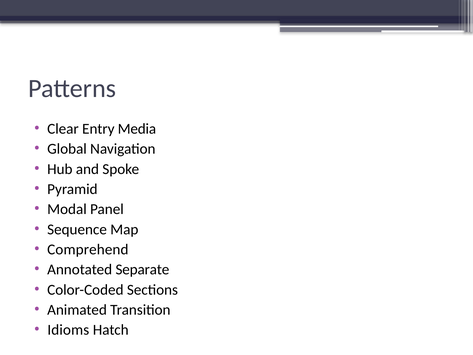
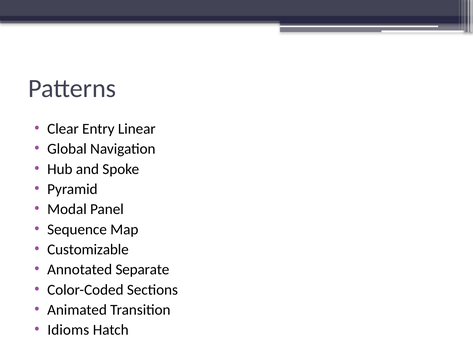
Media: Media -> Linear
Comprehend: Comprehend -> Customizable
